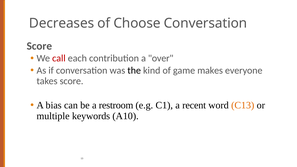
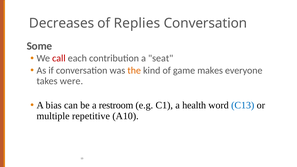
Choose: Choose -> Replies
Score at (39, 46): Score -> Some
over: over -> seat
the colour: black -> orange
takes score: score -> were
recent: recent -> health
C13 colour: orange -> blue
keywords: keywords -> repetitive
